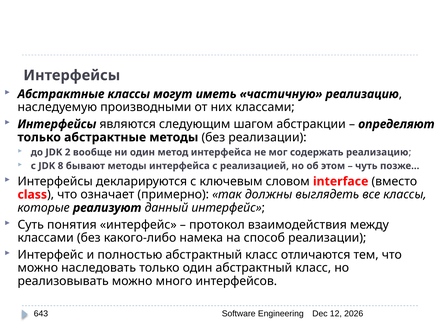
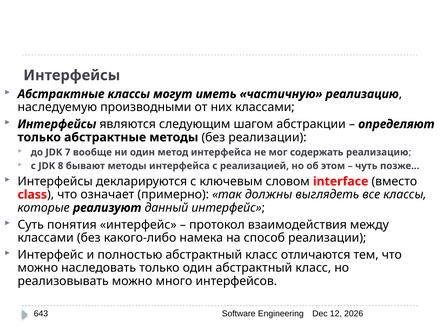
2: 2 -> 7
